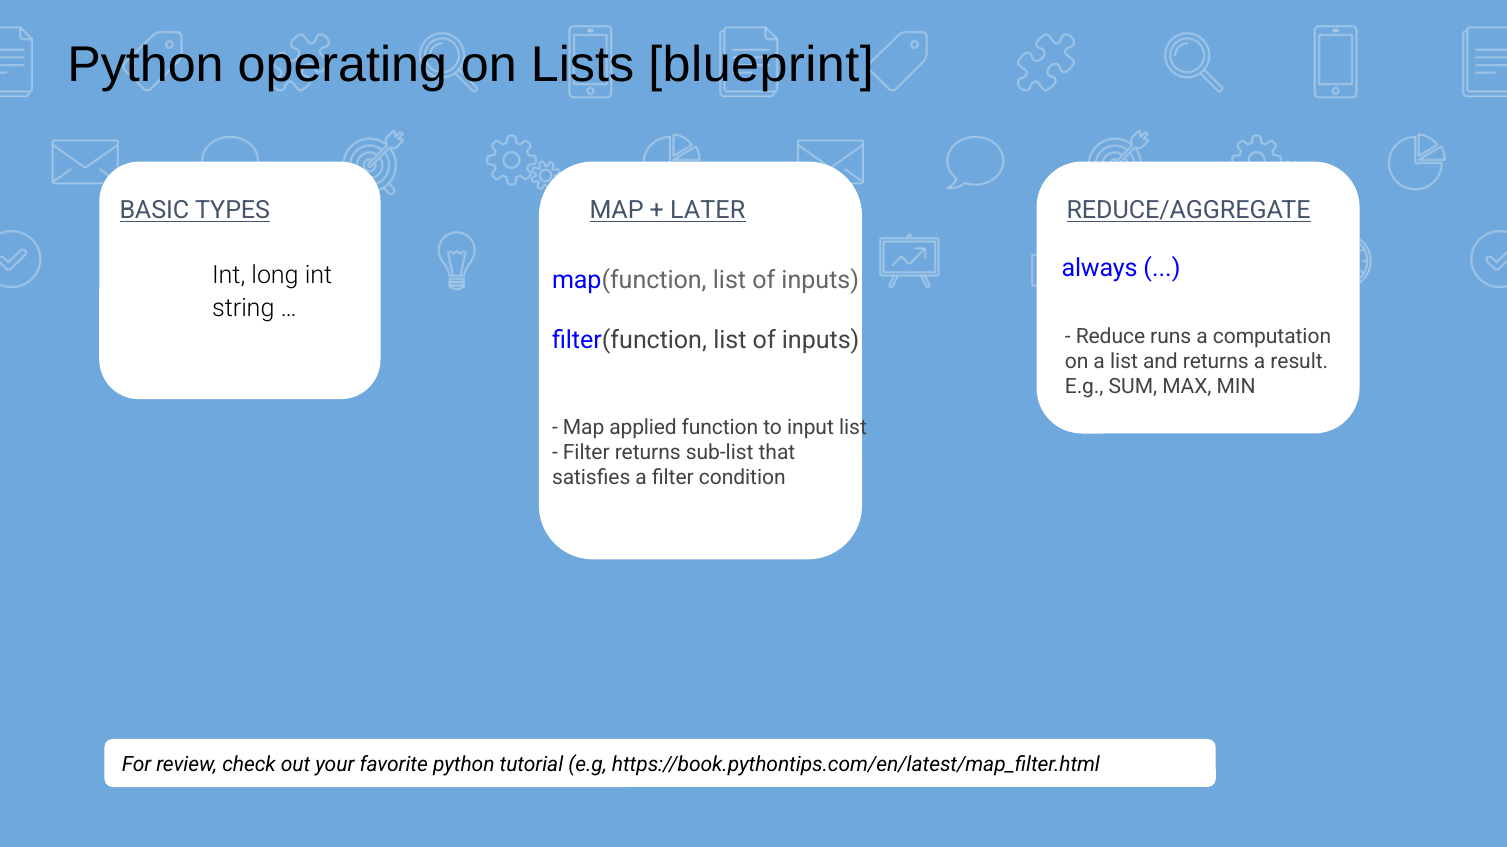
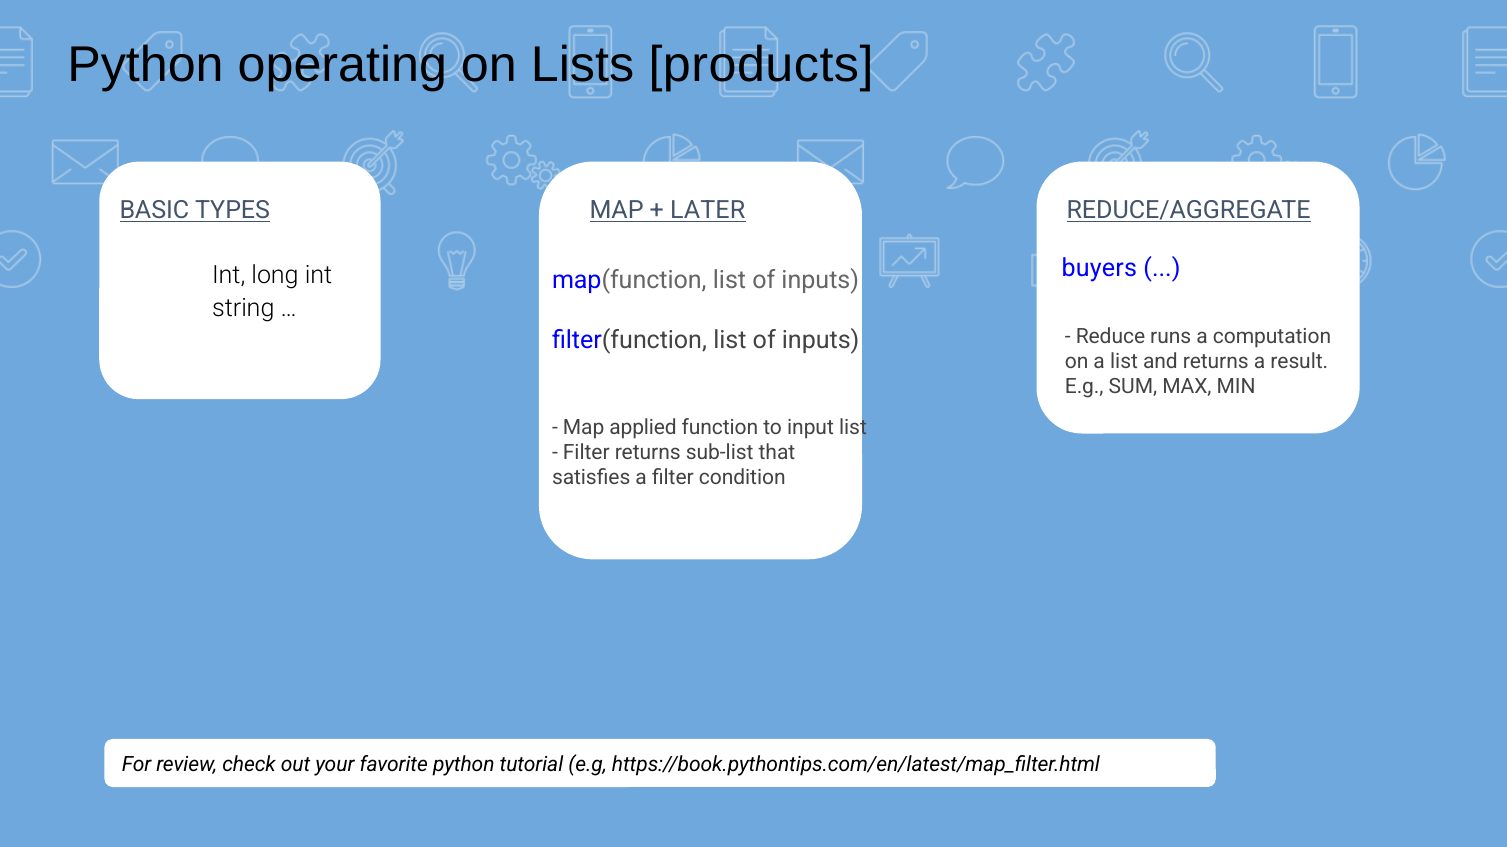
blueprint: blueprint -> products
always: always -> buyers
